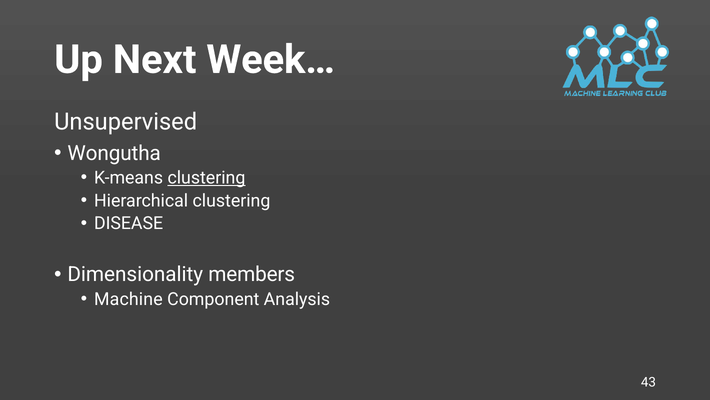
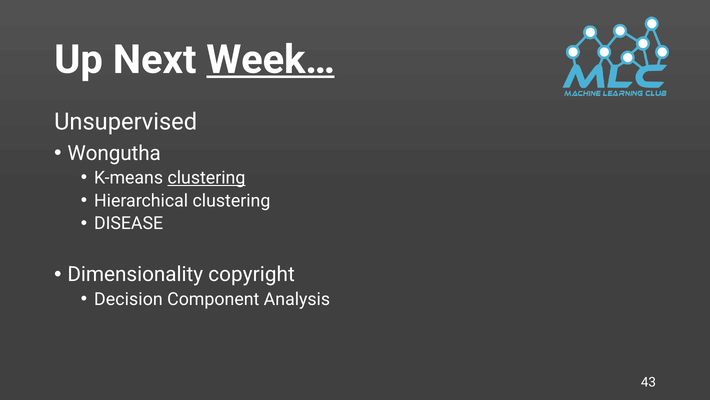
Week… underline: none -> present
members: members -> copyright
Machine: Machine -> Decision
